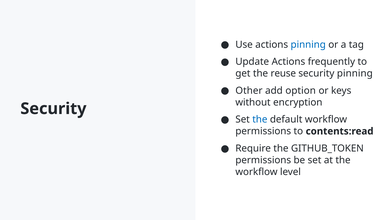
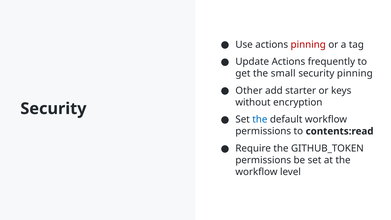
pinning at (308, 45) colour: blue -> red
reuse: reuse -> small
option: option -> starter
